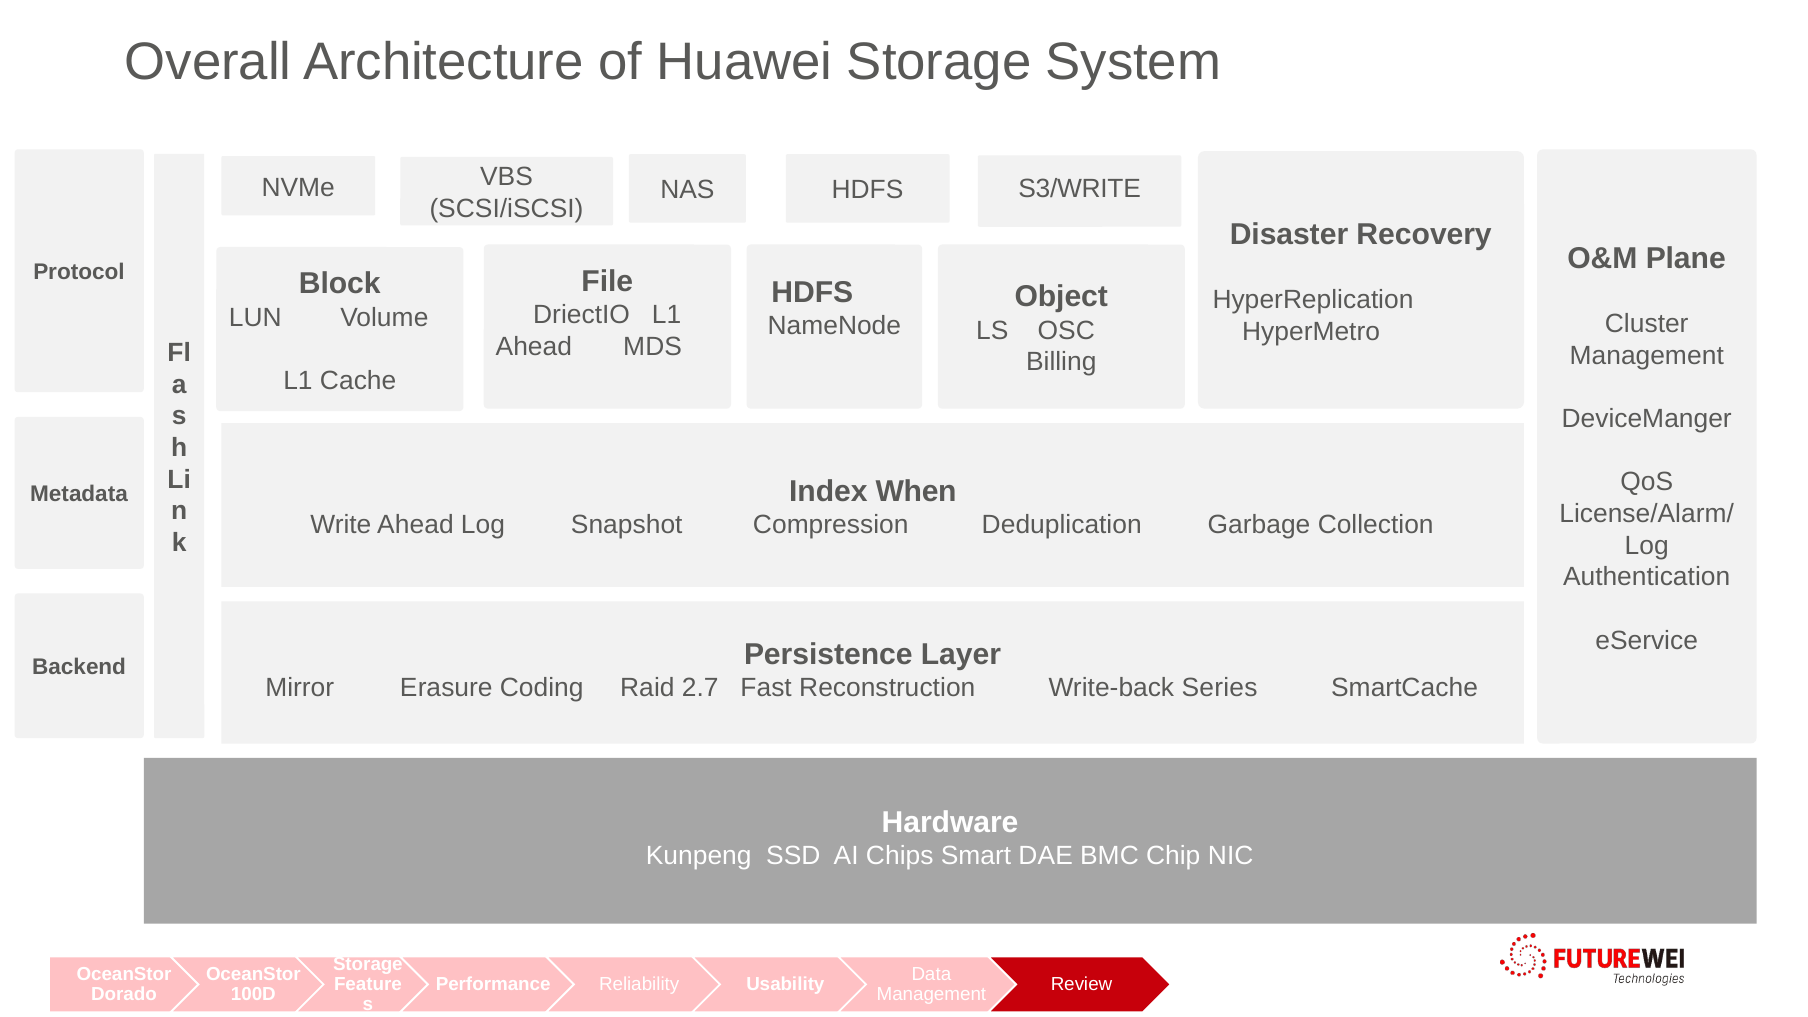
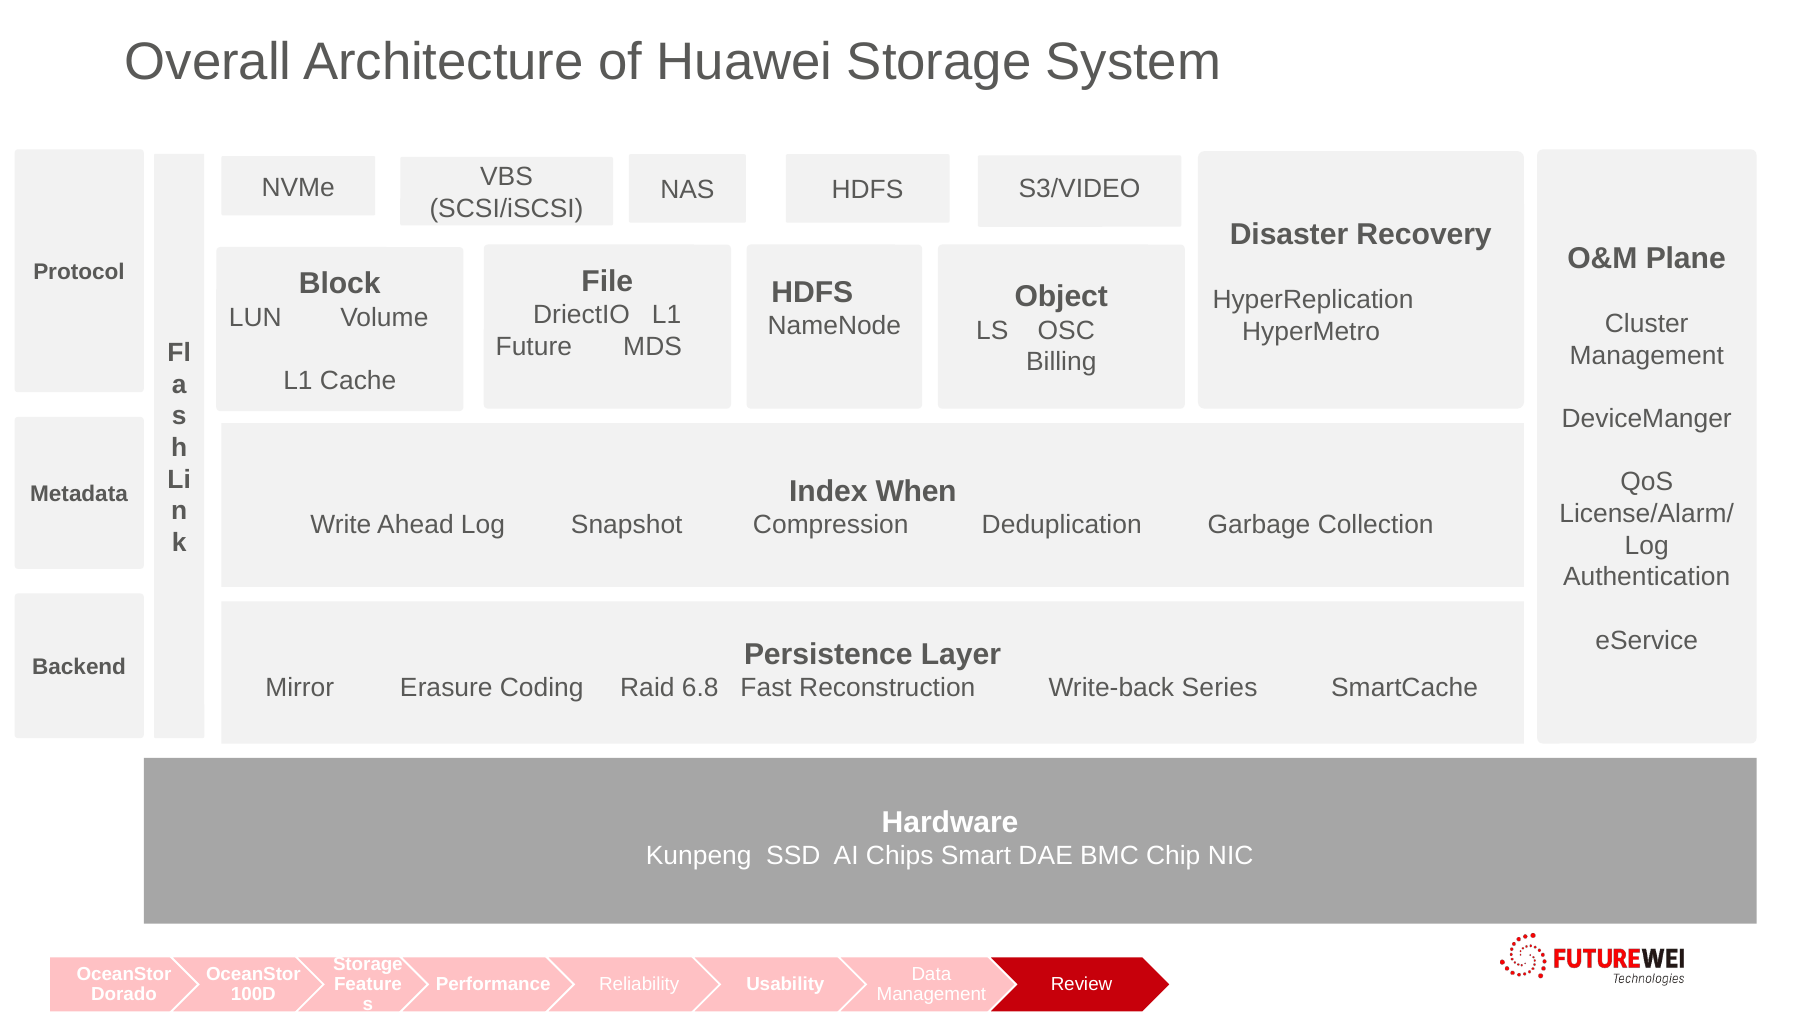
S3/WRITE: S3/WRITE -> S3/VIDEO
Ahead at (534, 346): Ahead -> Future
2.7: 2.7 -> 6.8
